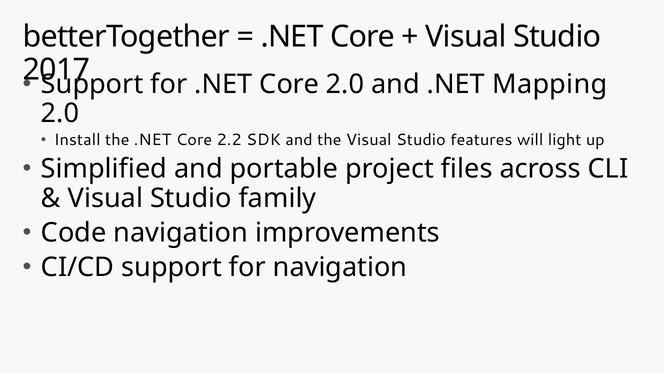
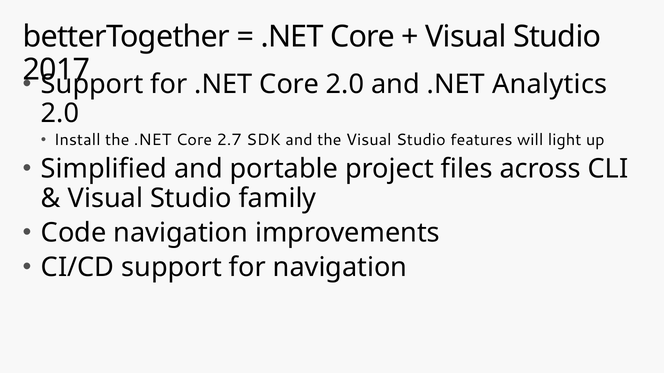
Mapping: Mapping -> Analytics
2.2: 2.2 -> 2.7
